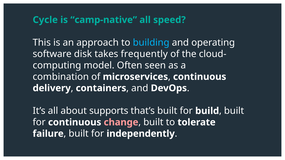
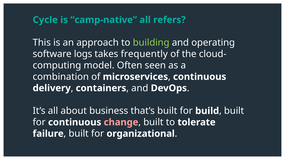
speed: speed -> refers
building colour: light blue -> light green
disk: disk -> logs
supports: supports -> business
independently: independently -> organizational
